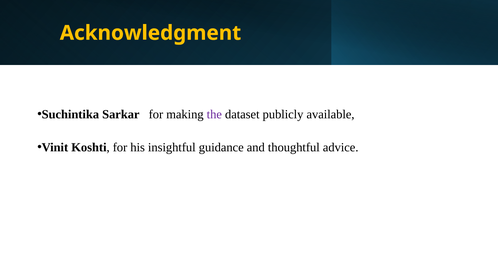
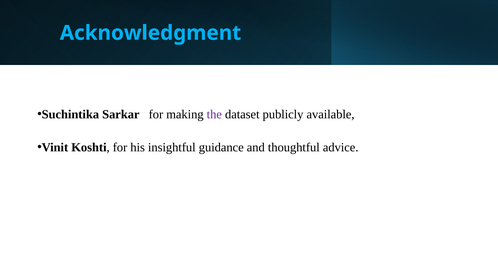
Acknowledgment colour: yellow -> light blue
